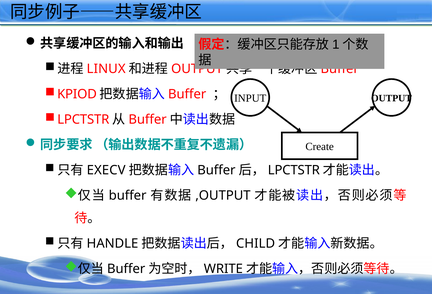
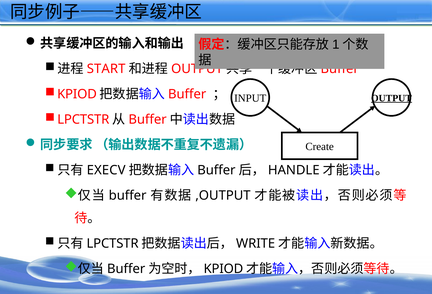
LINUX: LINUX -> START
OUTPUT at (391, 98) underline: none -> present
LPCTSTR at (294, 170): LPCTSTR -> HANDLE
HANDLE at (112, 244): HANDLE -> LPCTSTR
CHILD: CHILD -> WRITE
WRITE at (223, 269): WRITE -> KPIOD
